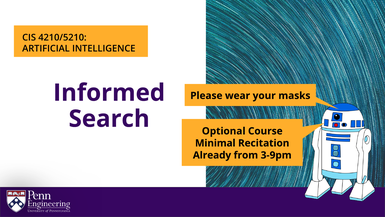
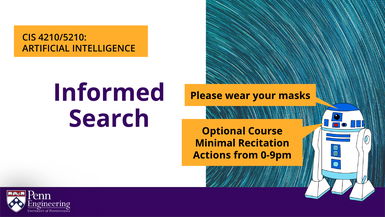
Already: Already -> Actions
3-9pm: 3-9pm -> 0-9pm
